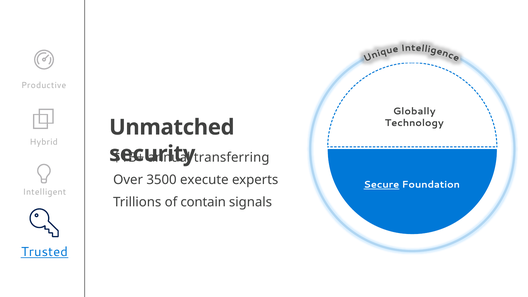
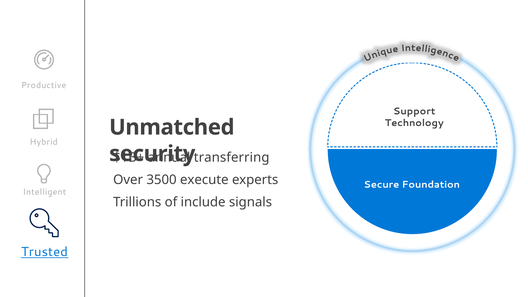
Globally: Globally -> Support
Secure underline: present -> none
contain: contain -> include
